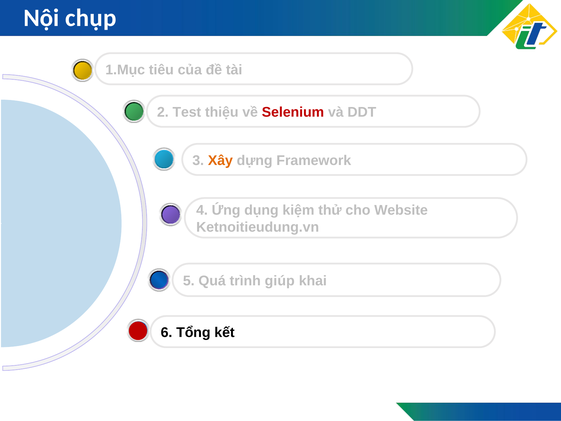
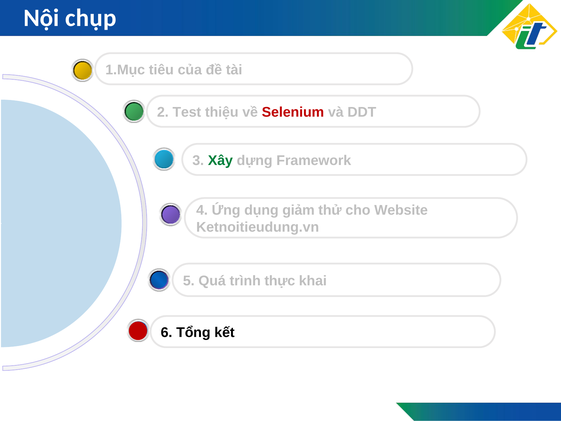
Xây colour: orange -> green
kiệm: kiệm -> giảm
giúp: giúp -> thực
